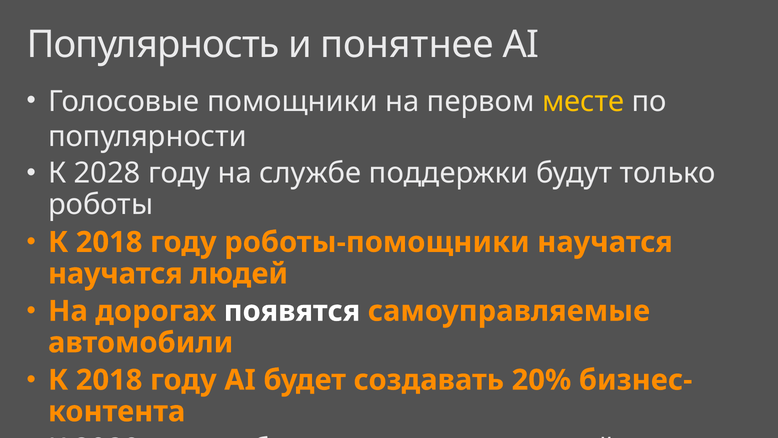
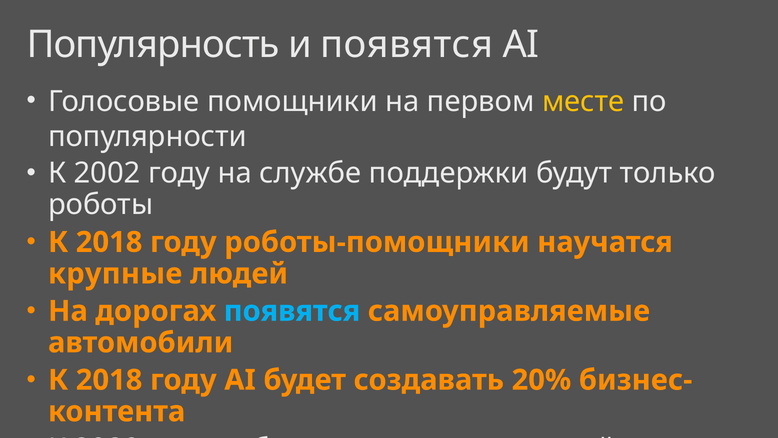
и понятнее: понятнее -> появятся
2028: 2028 -> 2002
научатся at (115, 274): научатся -> крупные
появятся at (292, 311) colour: white -> light blue
